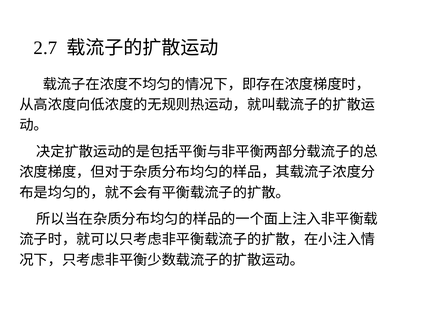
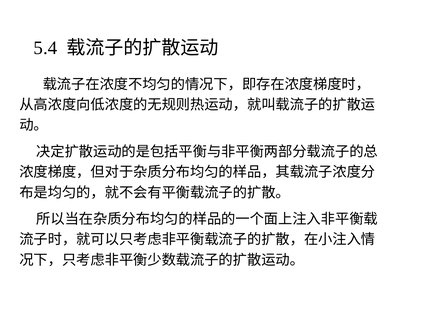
2.7: 2.7 -> 5.4
